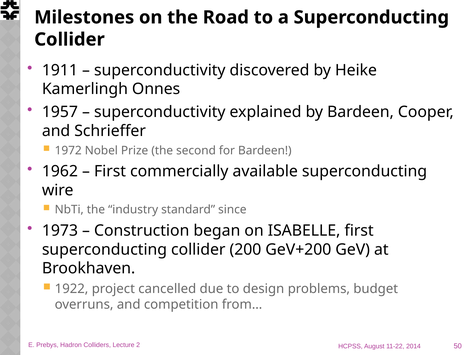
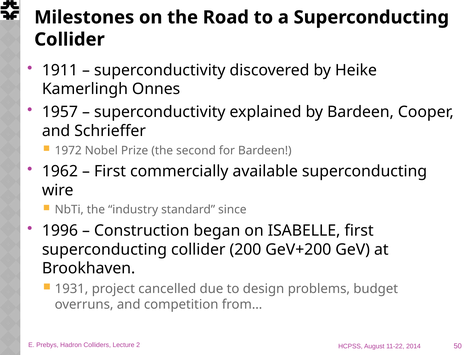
1973: 1973 -> 1996
1922: 1922 -> 1931
